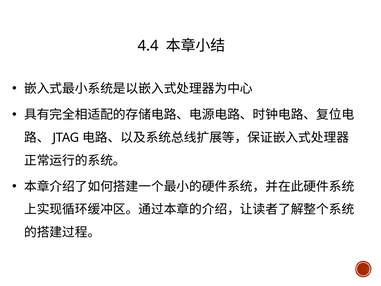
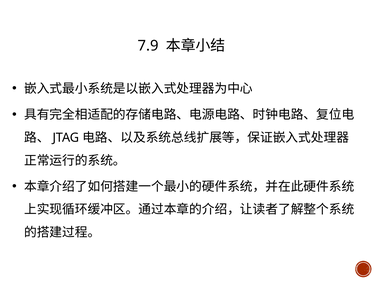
4.4: 4.4 -> 7.9
